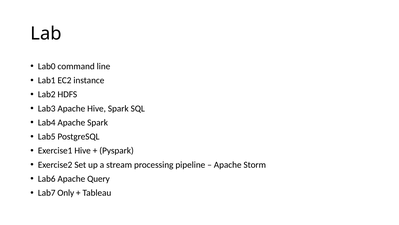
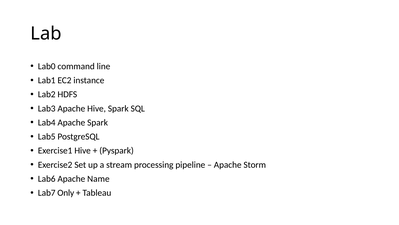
Query: Query -> Name
